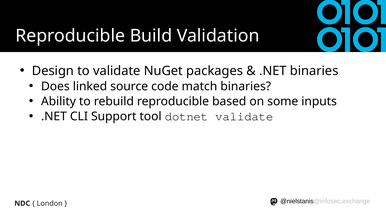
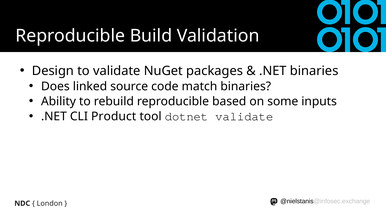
Support: Support -> Product
